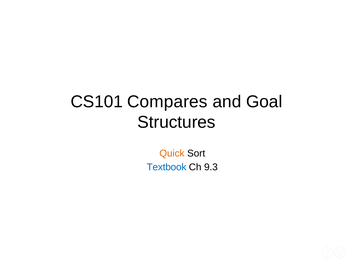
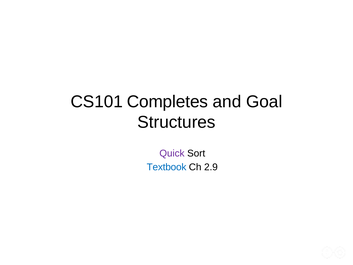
Compares: Compares -> Completes
Quick colour: orange -> purple
9.3: 9.3 -> 2.9
